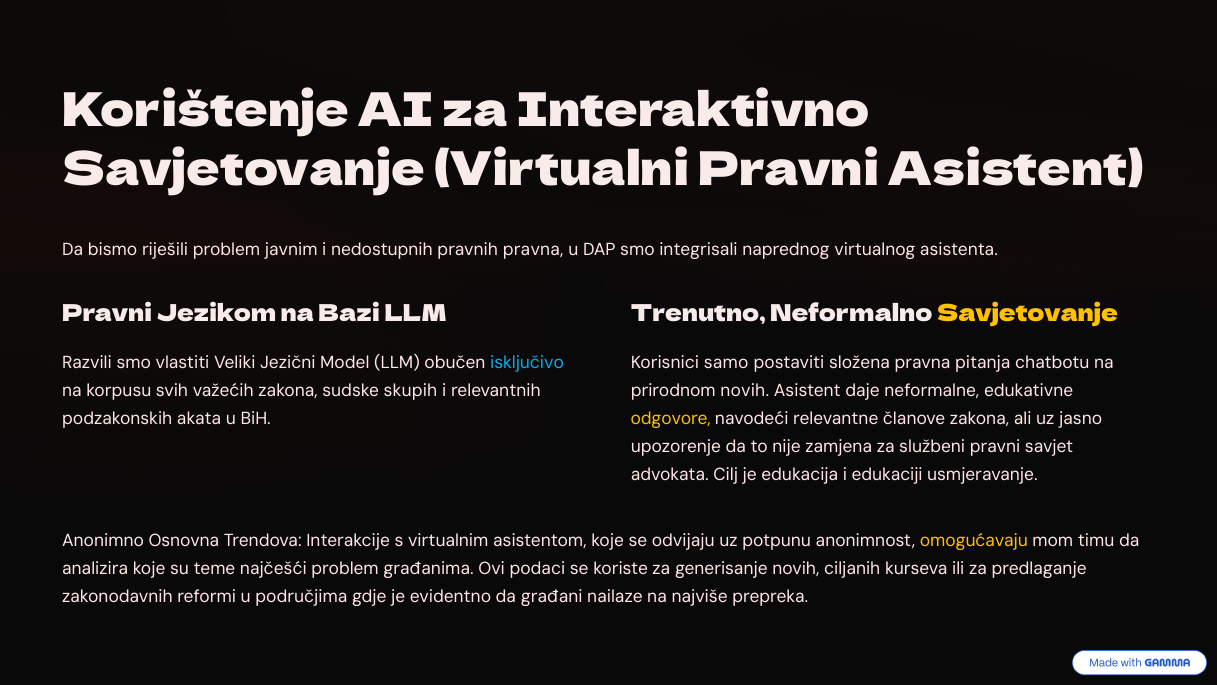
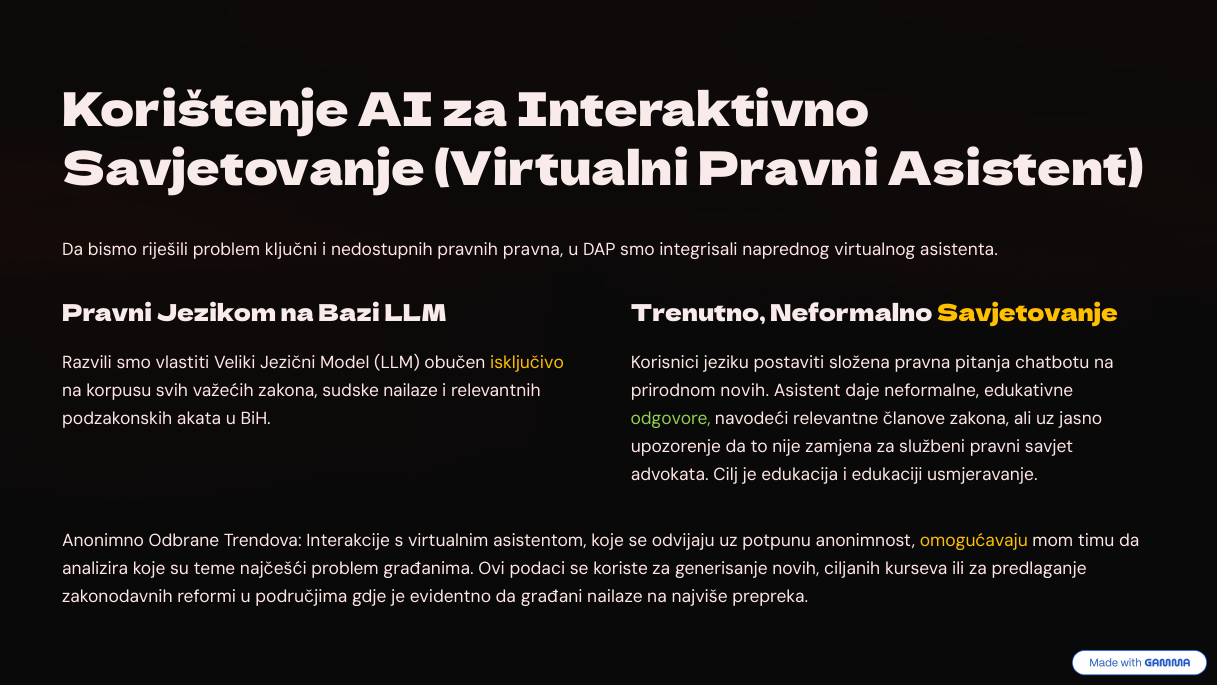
javnim: javnim -> ključni
isključivo colour: light blue -> yellow
samo: samo -> jeziku
sudske skupih: skupih -> nailaze
odgovore colour: yellow -> light green
Osnovna: Osnovna -> Odbrane
